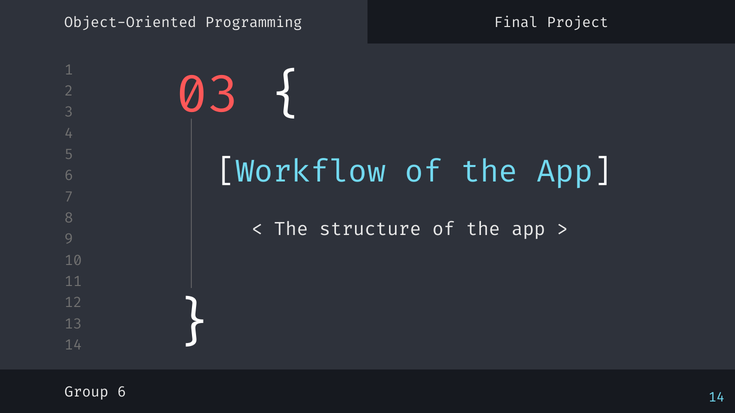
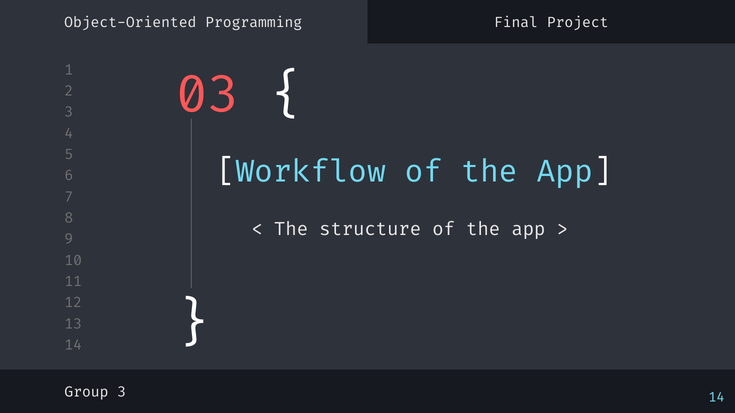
Group 6: 6 -> 3
